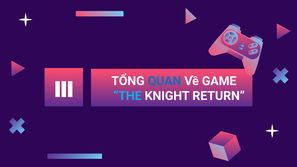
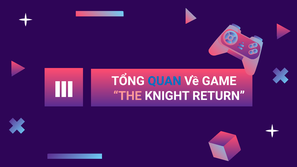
THE colour: light blue -> pink
